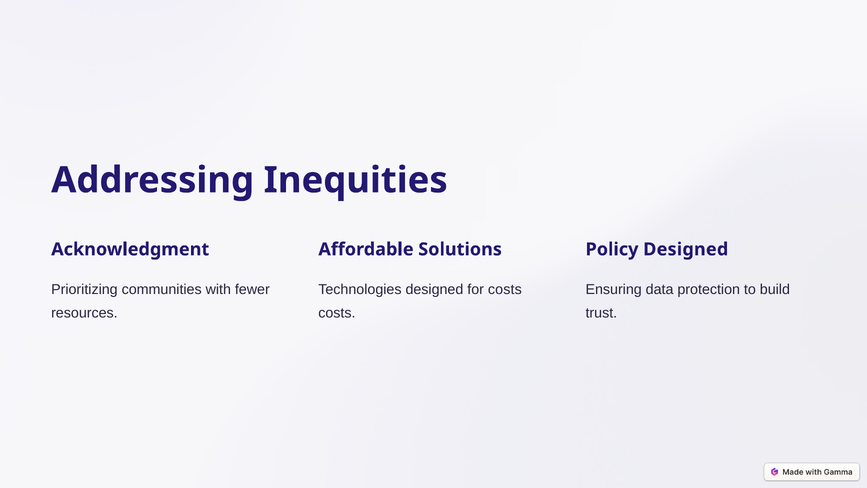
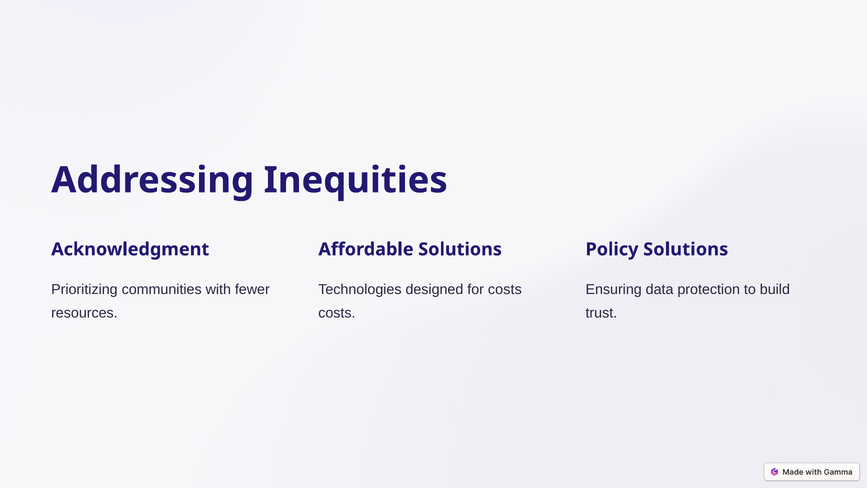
Policy Designed: Designed -> Solutions
